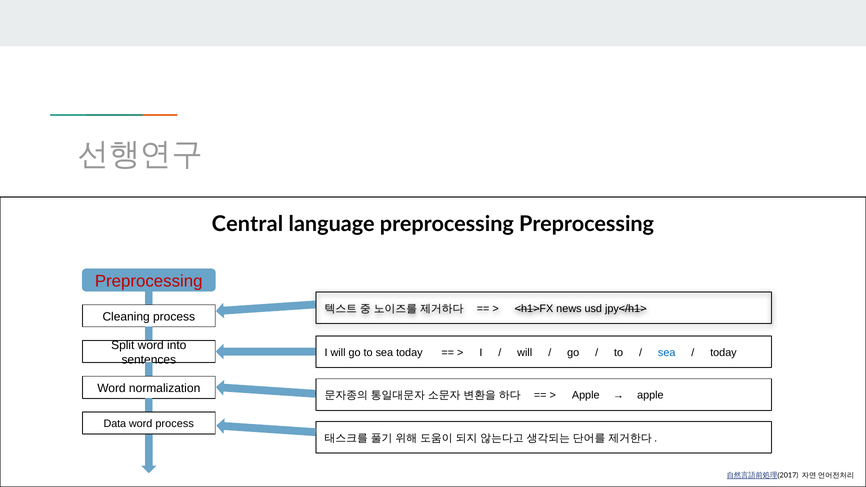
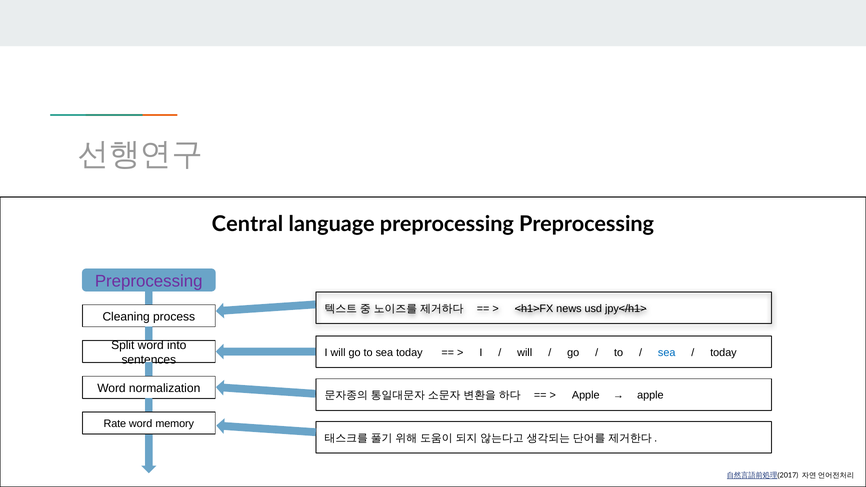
Preprocessing at (149, 281) colour: red -> purple
Data: Data -> Rate
word process: process -> memory
